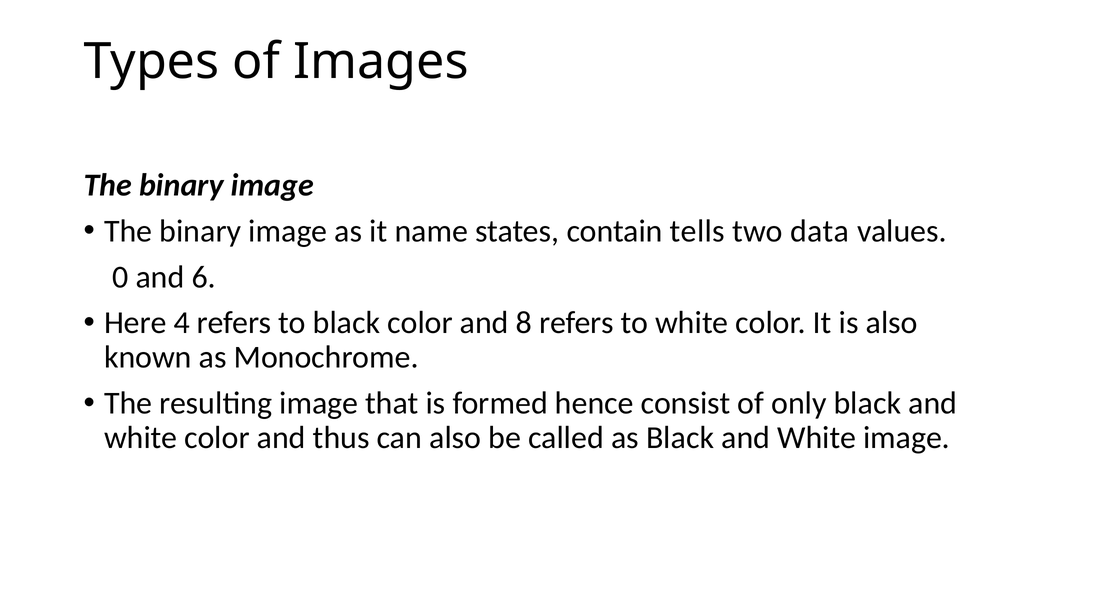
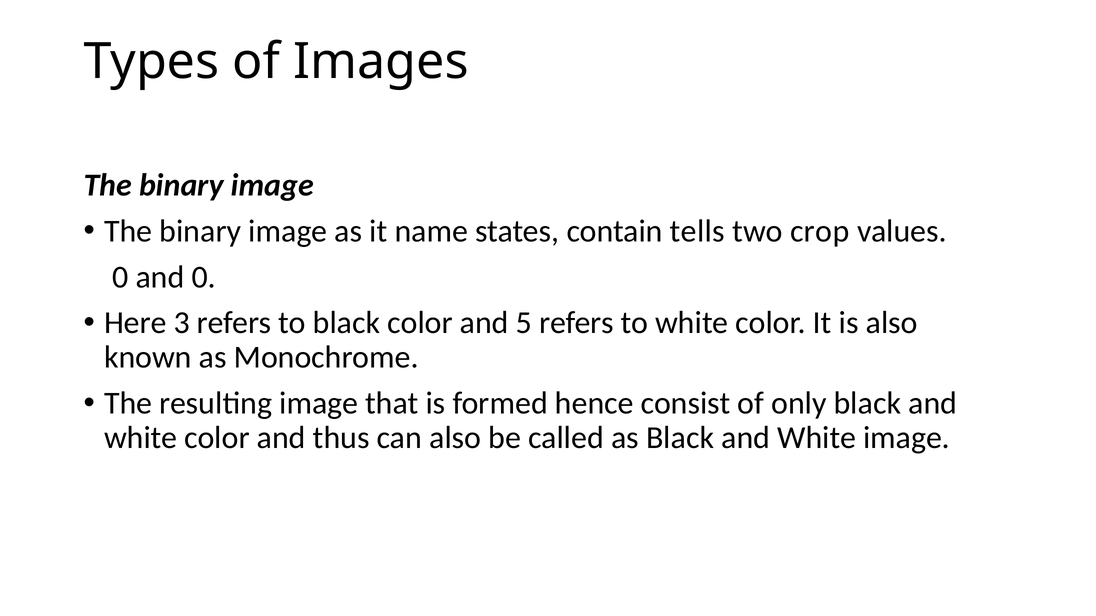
data: data -> crop
and 6: 6 -> 0
4: 4 -> 3
8: 8 -> 5
